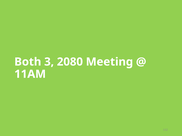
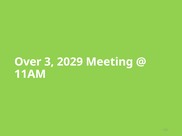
Both: Both -> Over
2080: 2080 -> 2029
